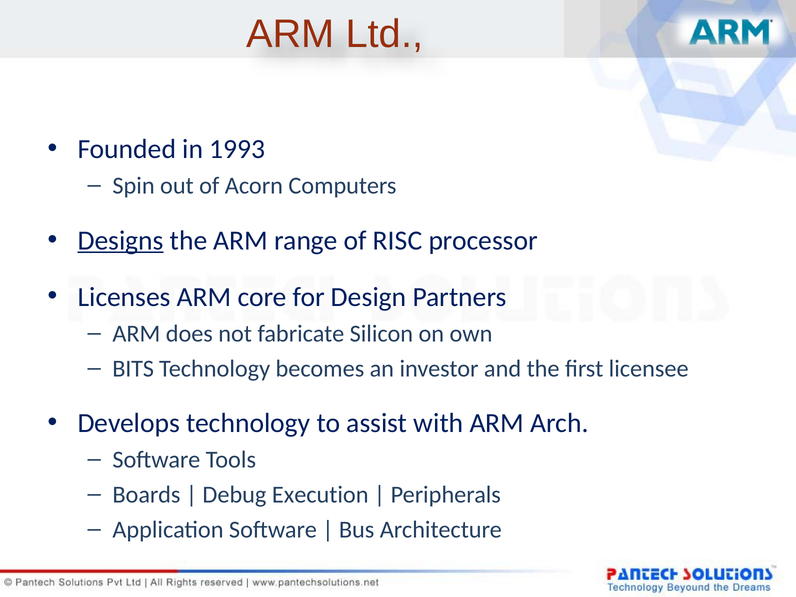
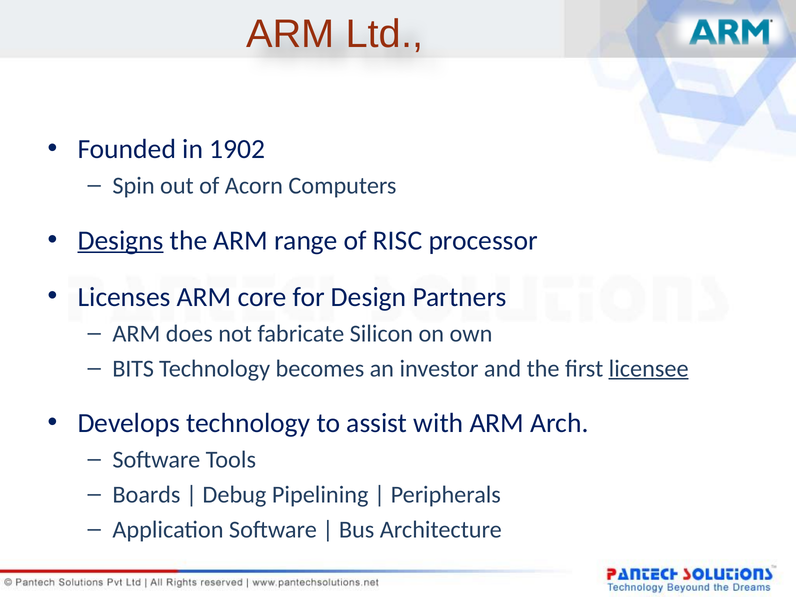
1993: 1993 -> 1902
licensee underline: none -> present
Execution: Execution -> Pipelining
